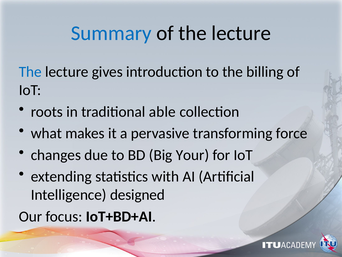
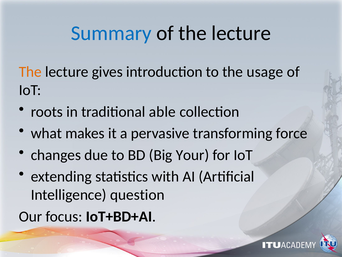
The at (30, 72) colour: blue -> orange
billing: billing -> usage
designed: designed -> question
